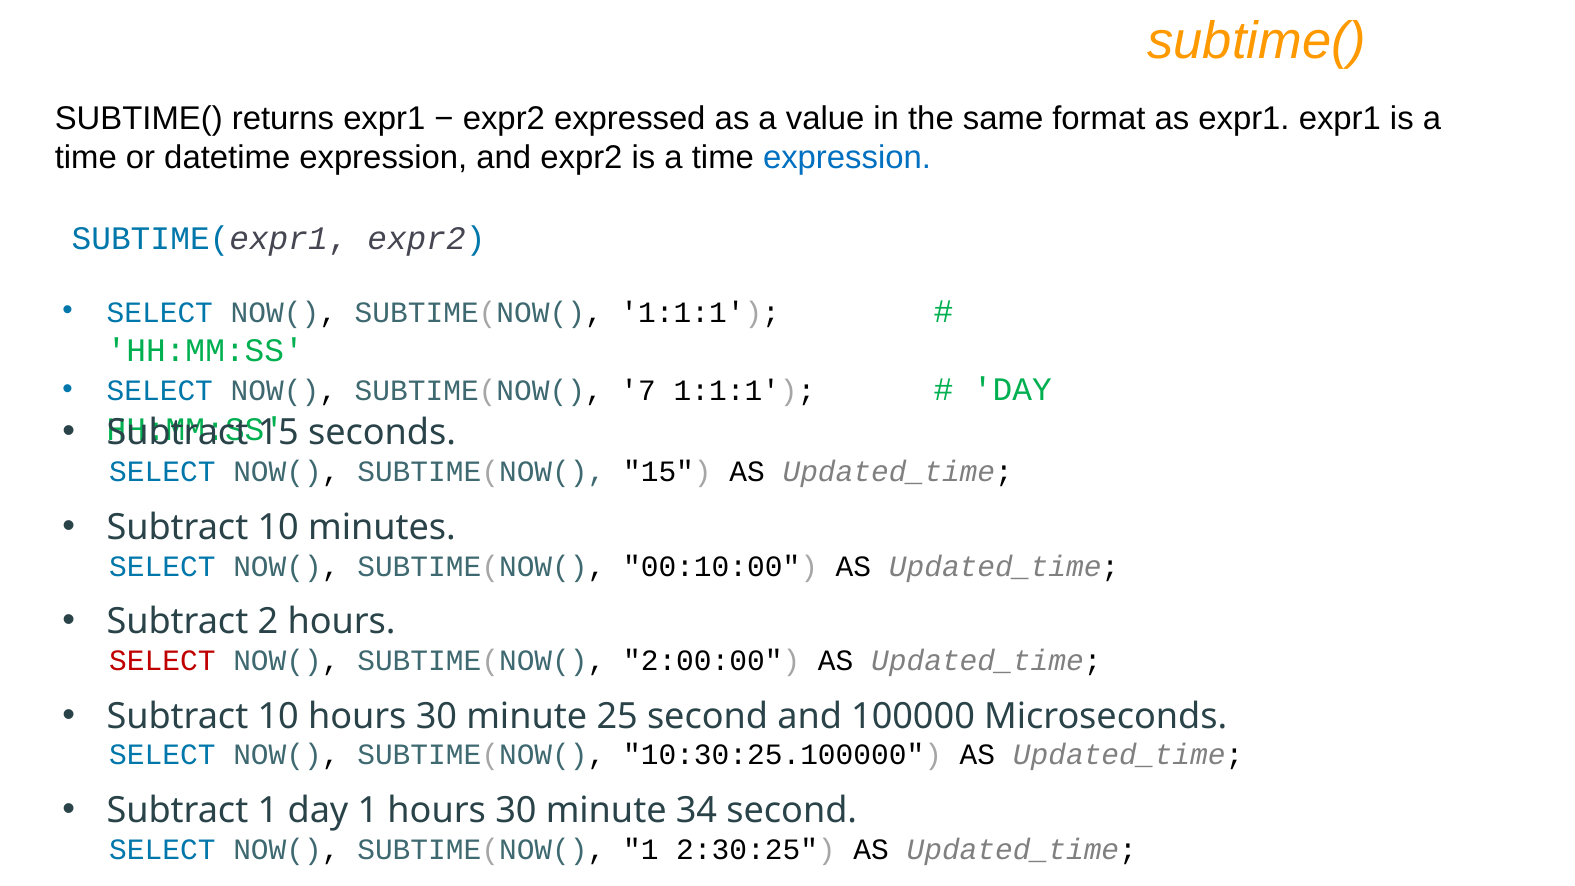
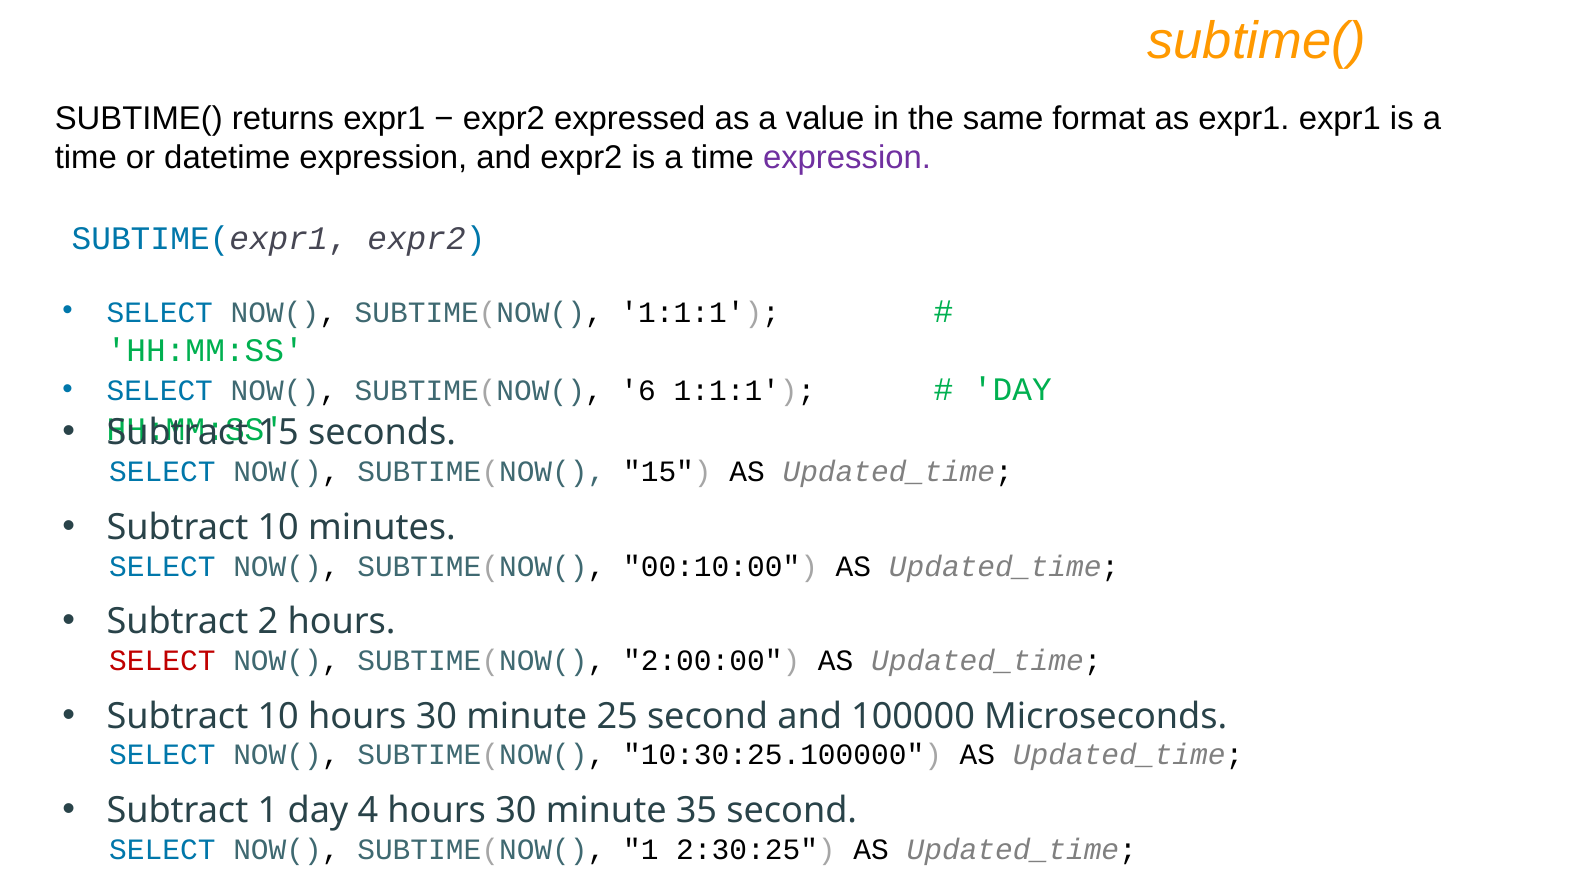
expression at (847, 158) colour: blue -> purple
7: 7 -> 6
day 1: 1 -> 4
34: 34 -> 35
